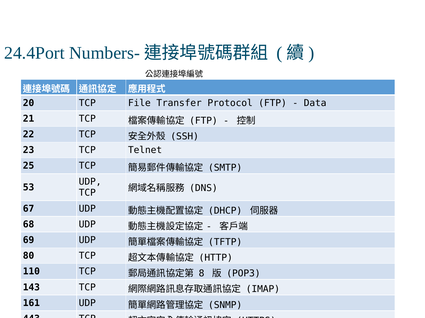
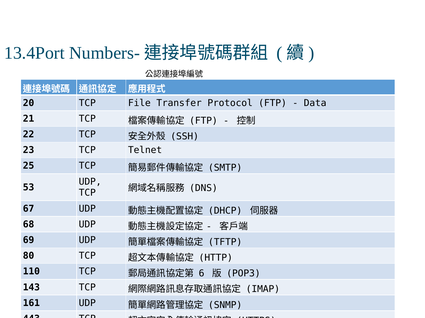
24.4Port: 24.4Port -> 13.4Port
8: 8 -> 6
